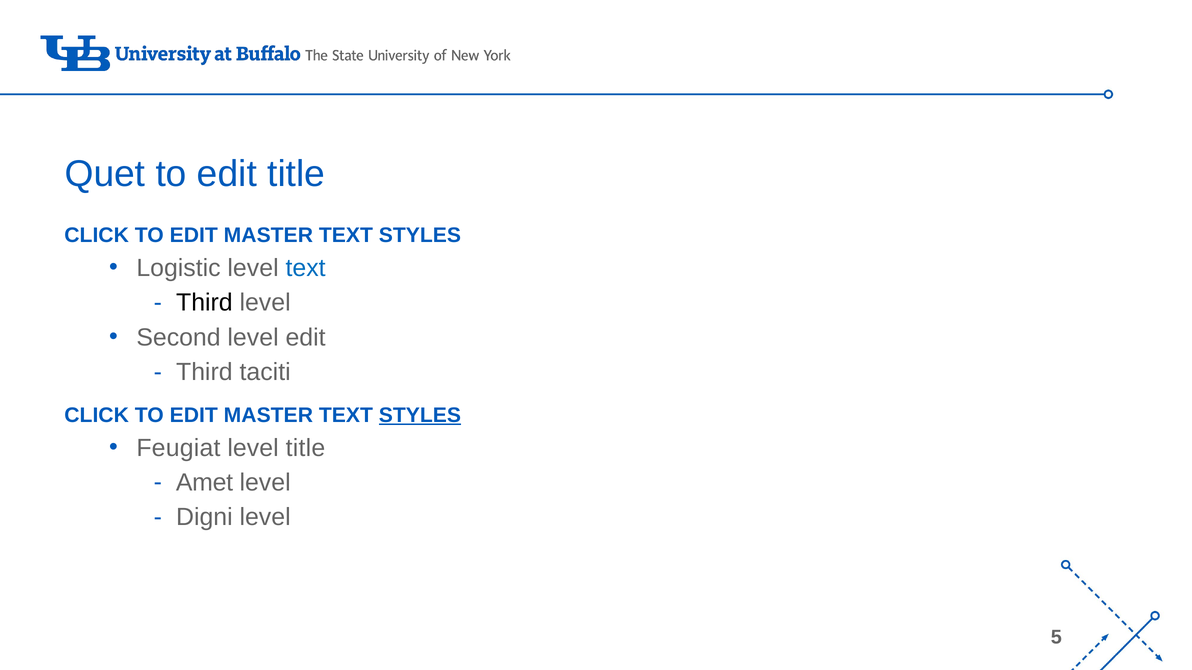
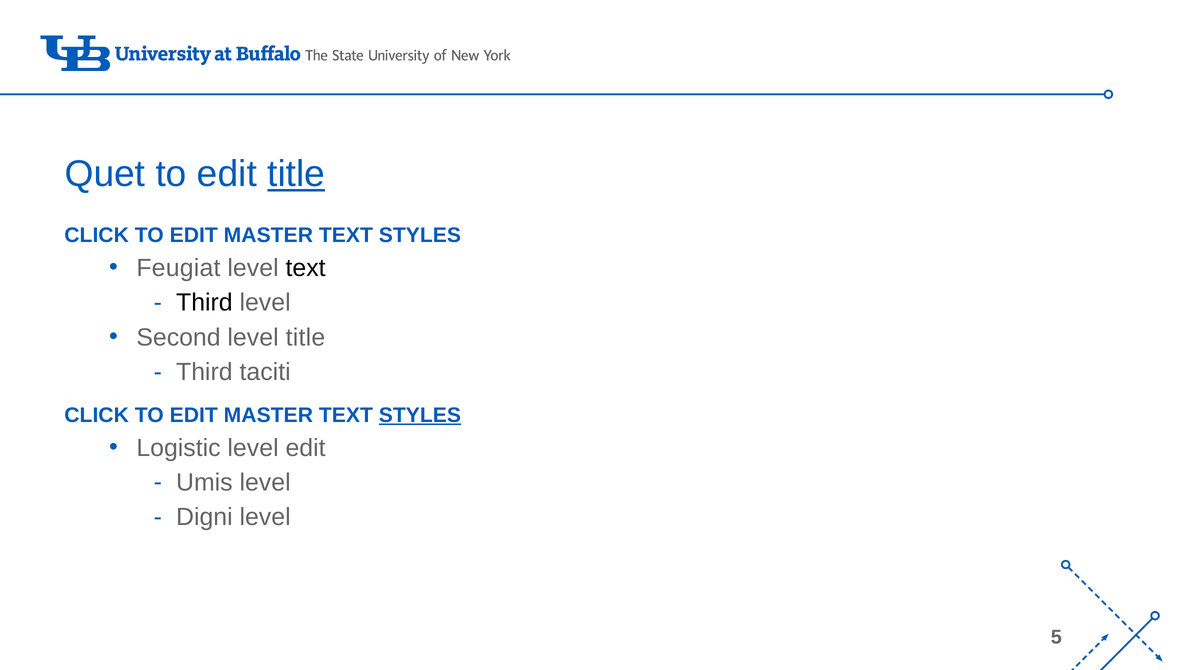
title at (296, 174) underline: none -> present
Logistic: Logistic -> Feugiat
text at (306, 268) colour: blue -> black
level edit: edit -> title
Feugiat: Feugiat -> Logistic
level title: title -> edit
Amet: Amet -> Umis
